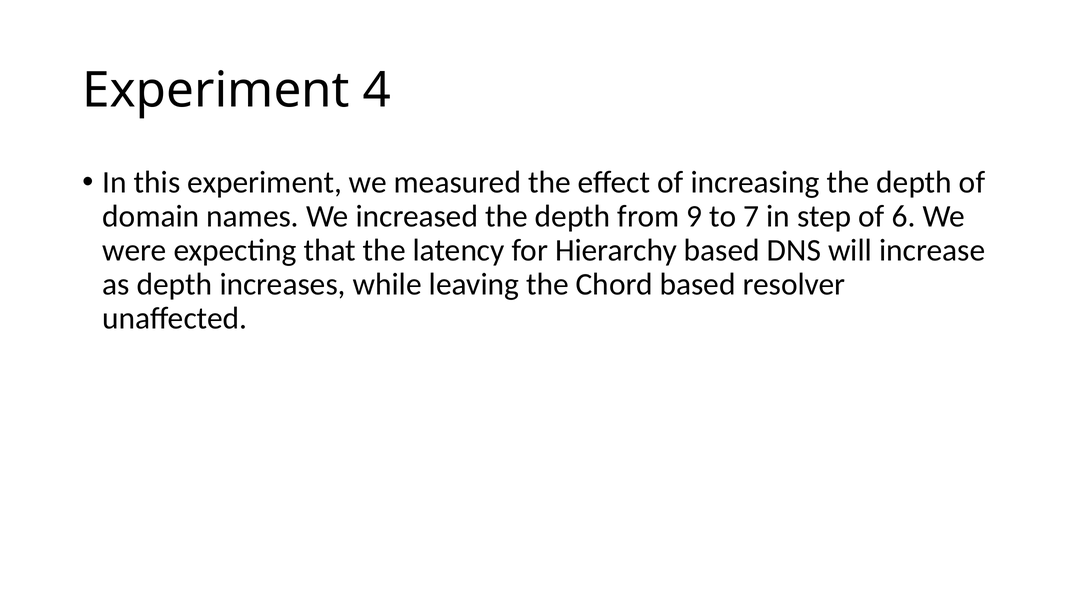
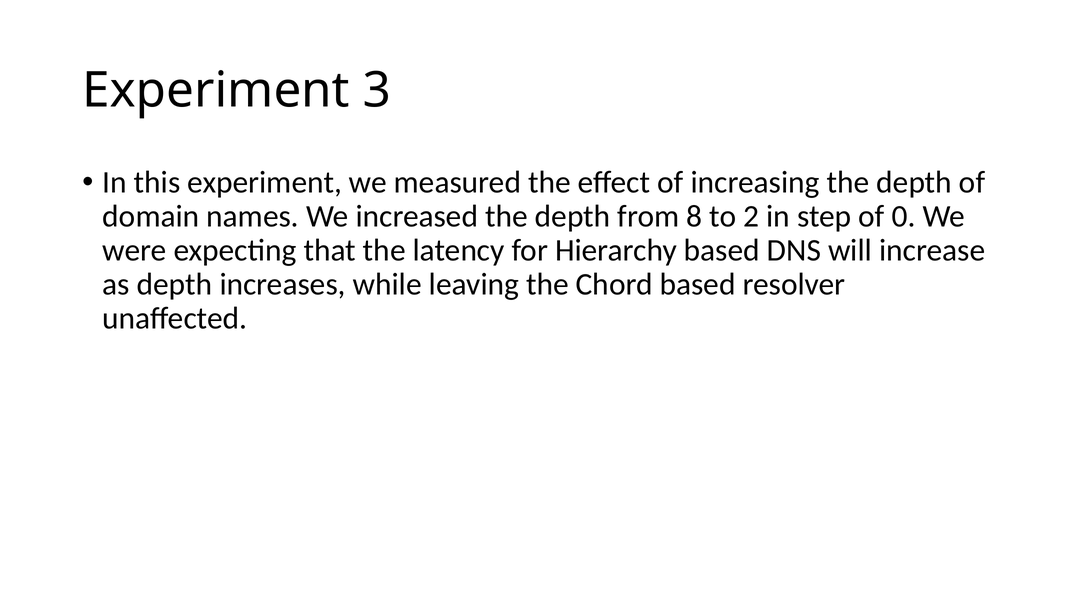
4: 4 -> 3
9: 9 -> 8
7: 7 -> 2
6: 6 -> 0
